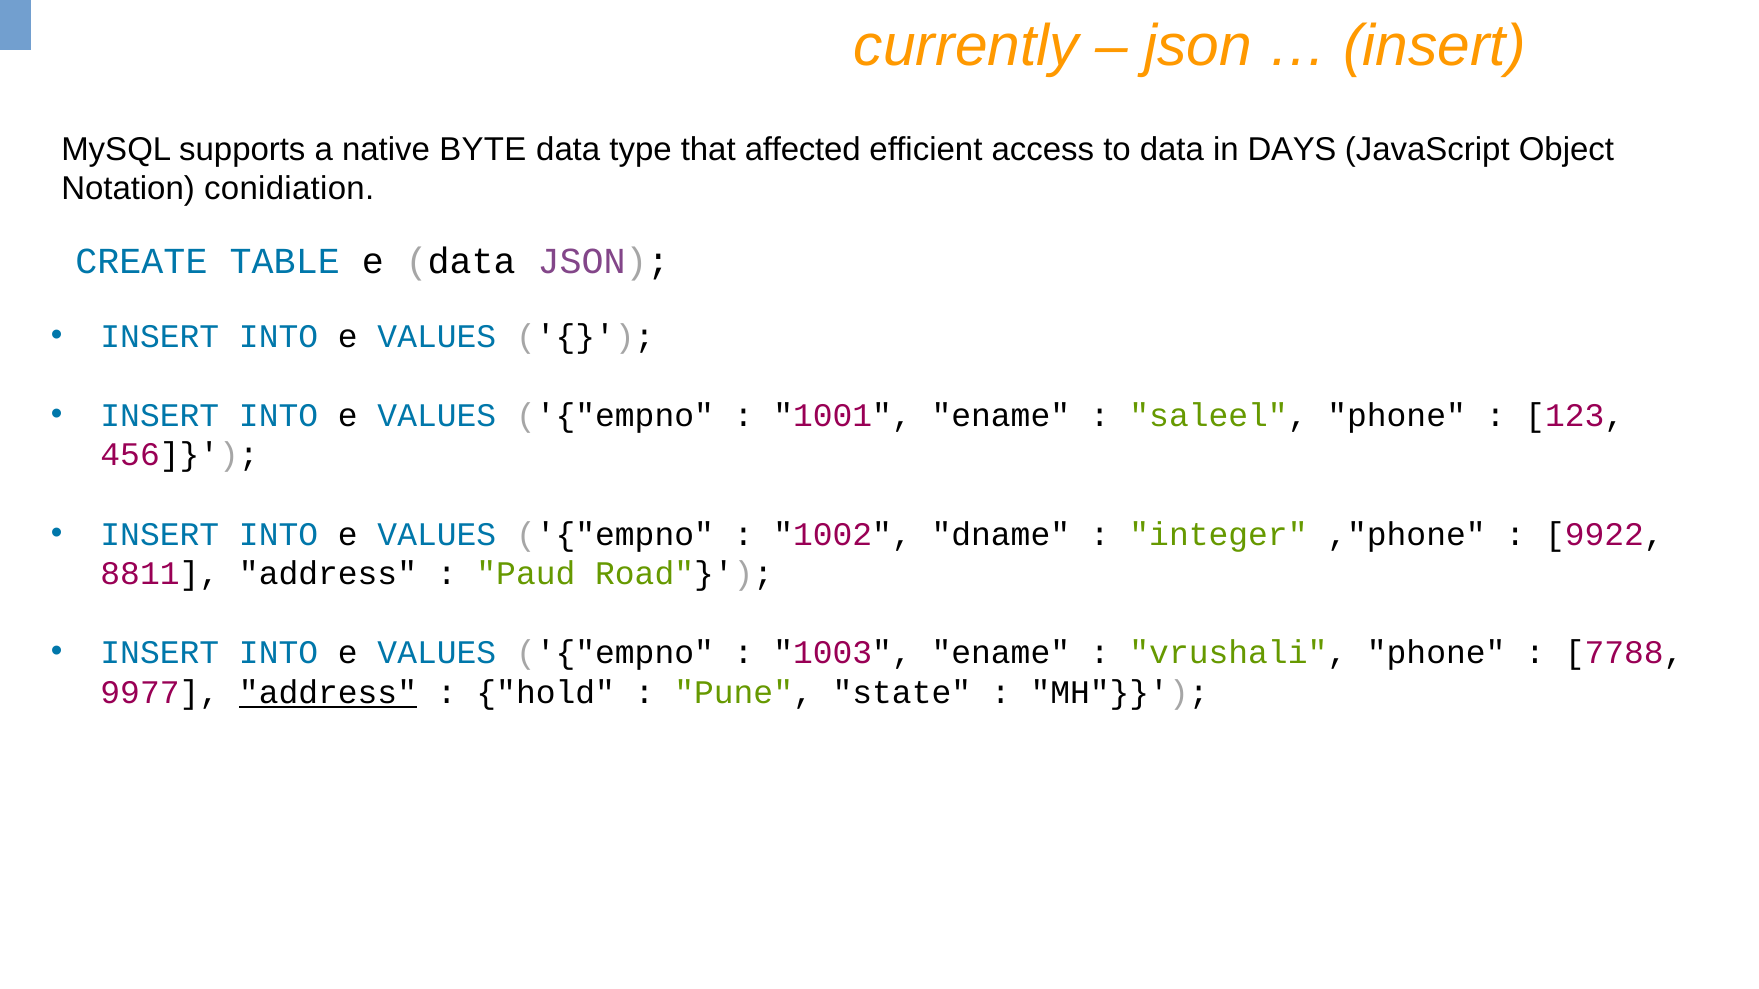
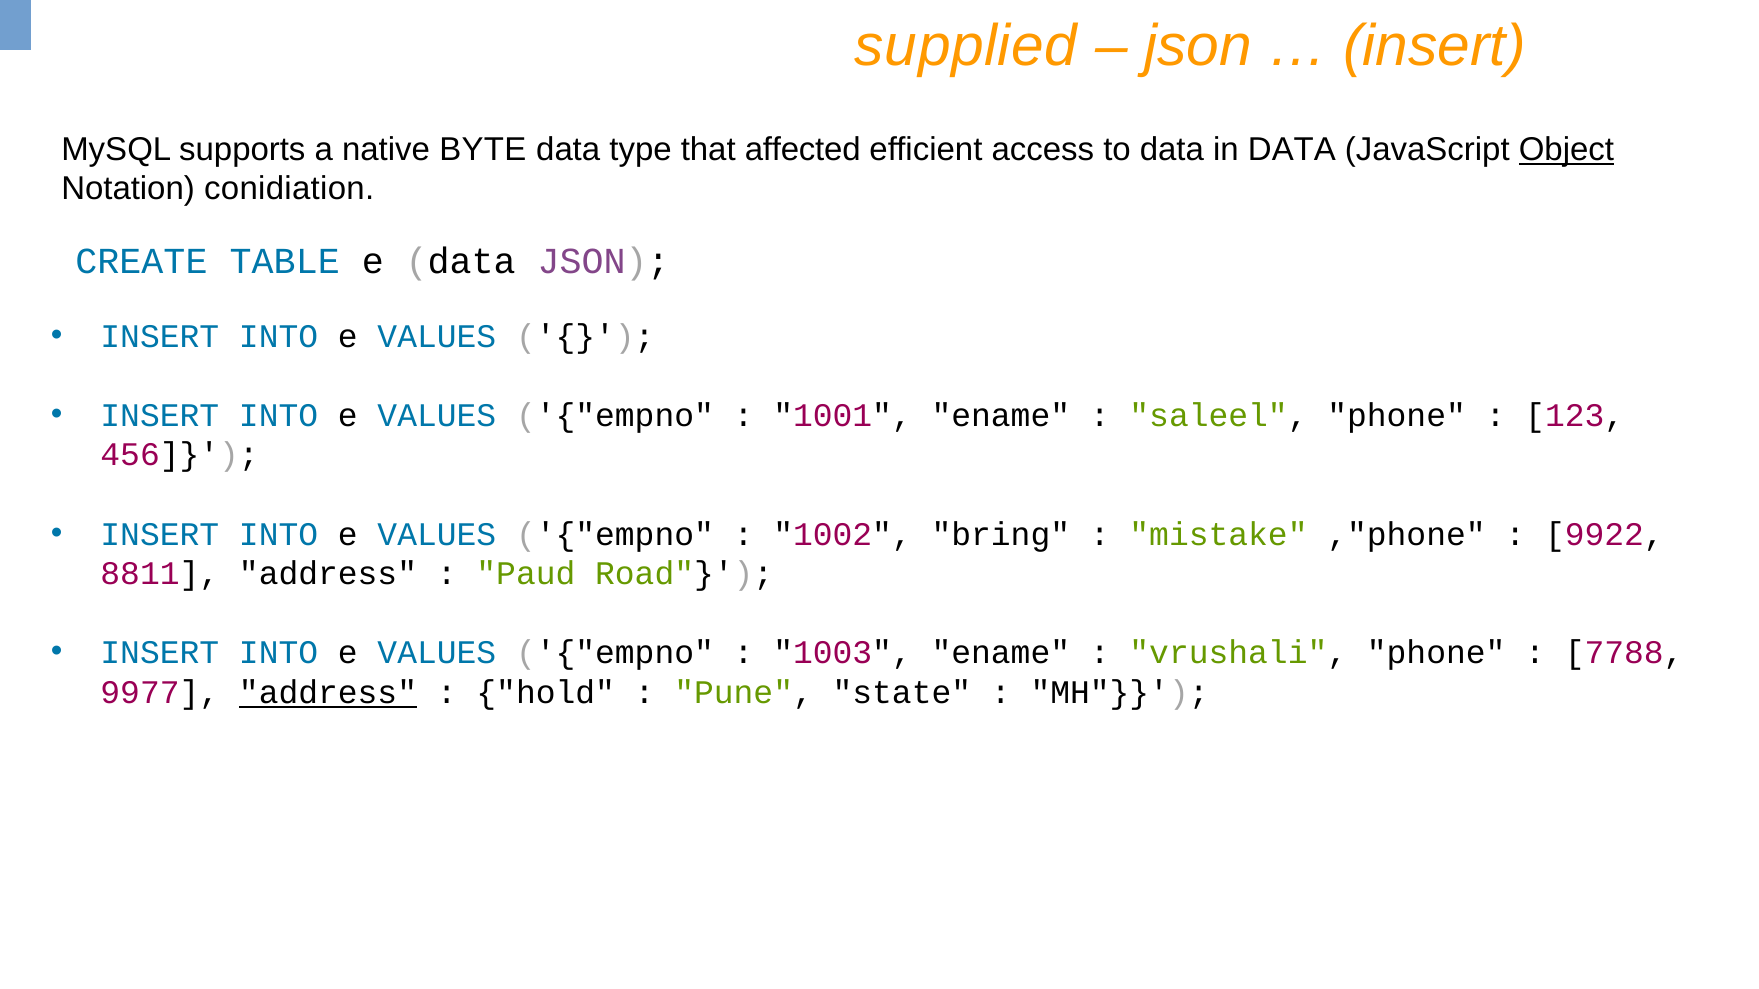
currently: currently -> supplied
in DAYS: DAYS -> DATA
Object underline: none -> present
dname: dname -> bring
integer: integer -> mistake
